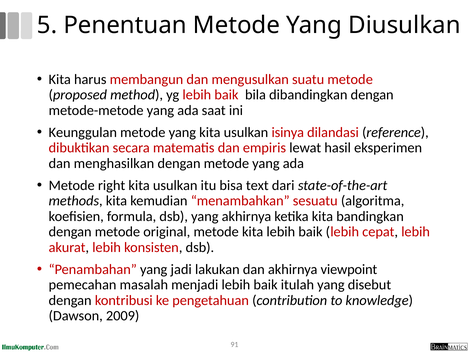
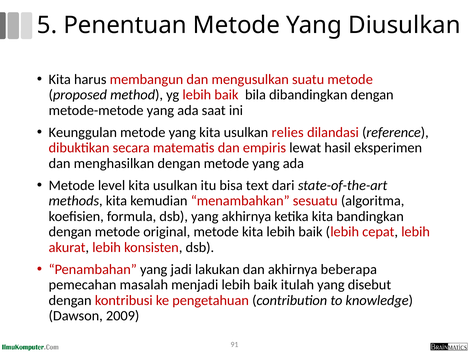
isinya: isinya -> relies
right: right -> level
viewpoint: viewpoint -> beberapa
